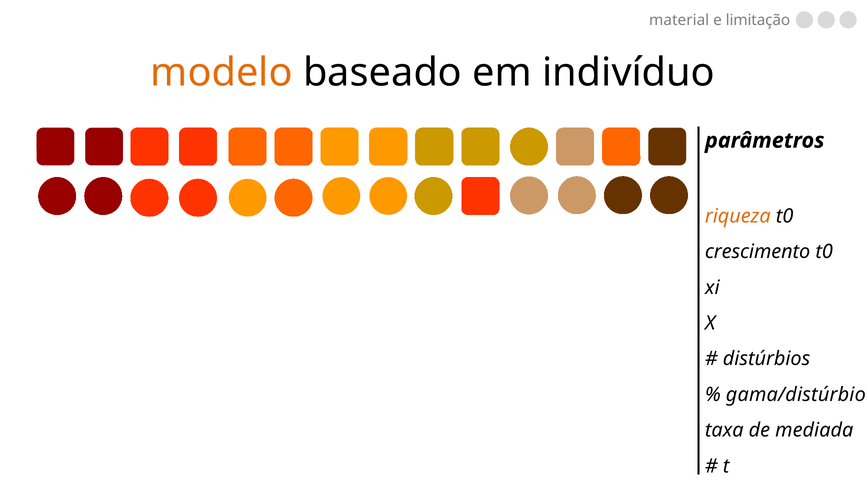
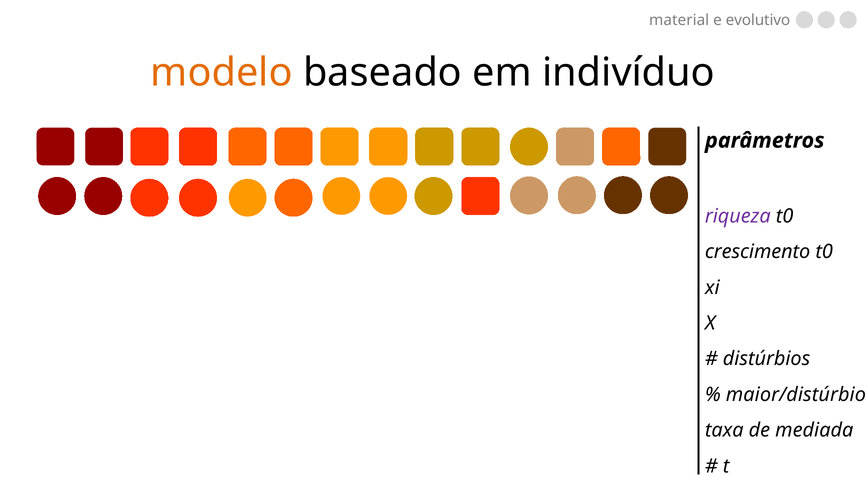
limitação: limitação -> evolutivo
riqueza colour: orange -> purple
gama/distúrbio: gama/distúrbio -> maior/distúrbio
